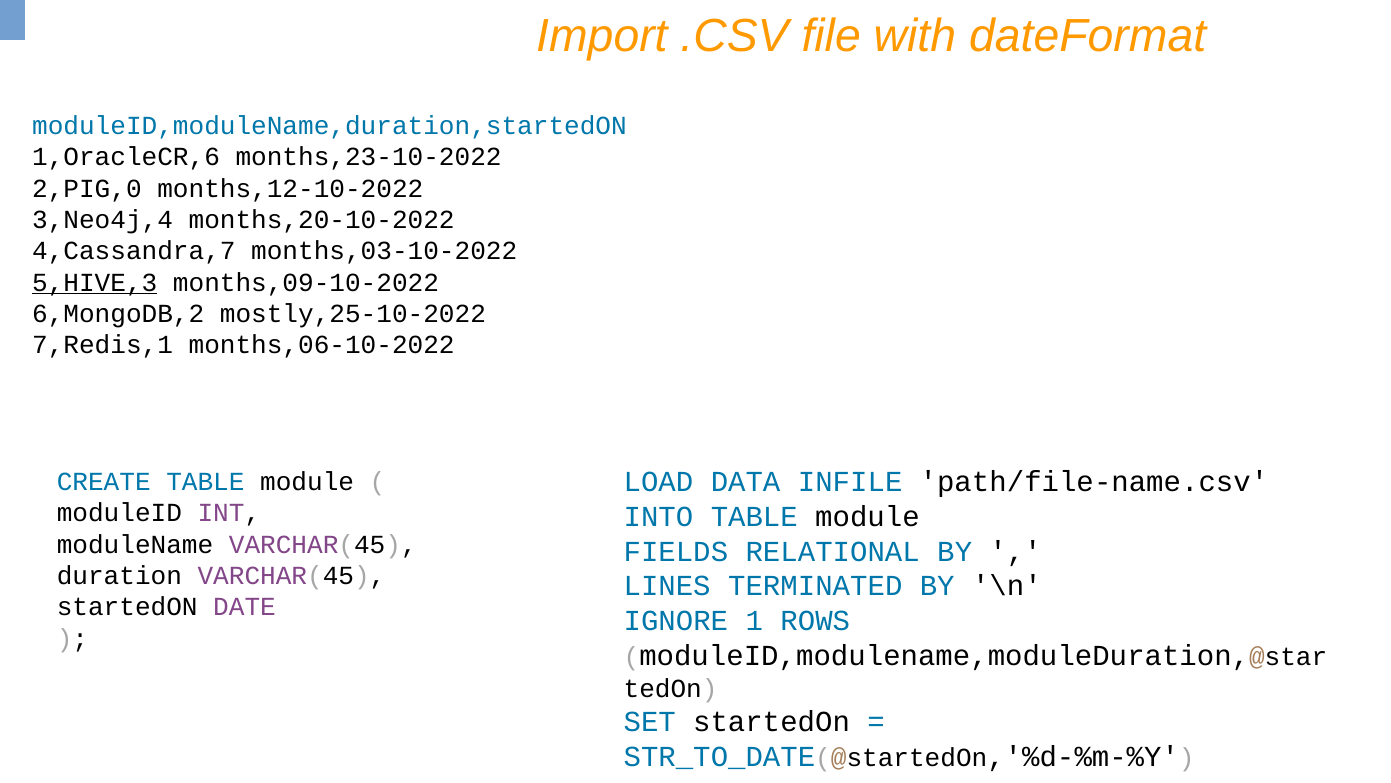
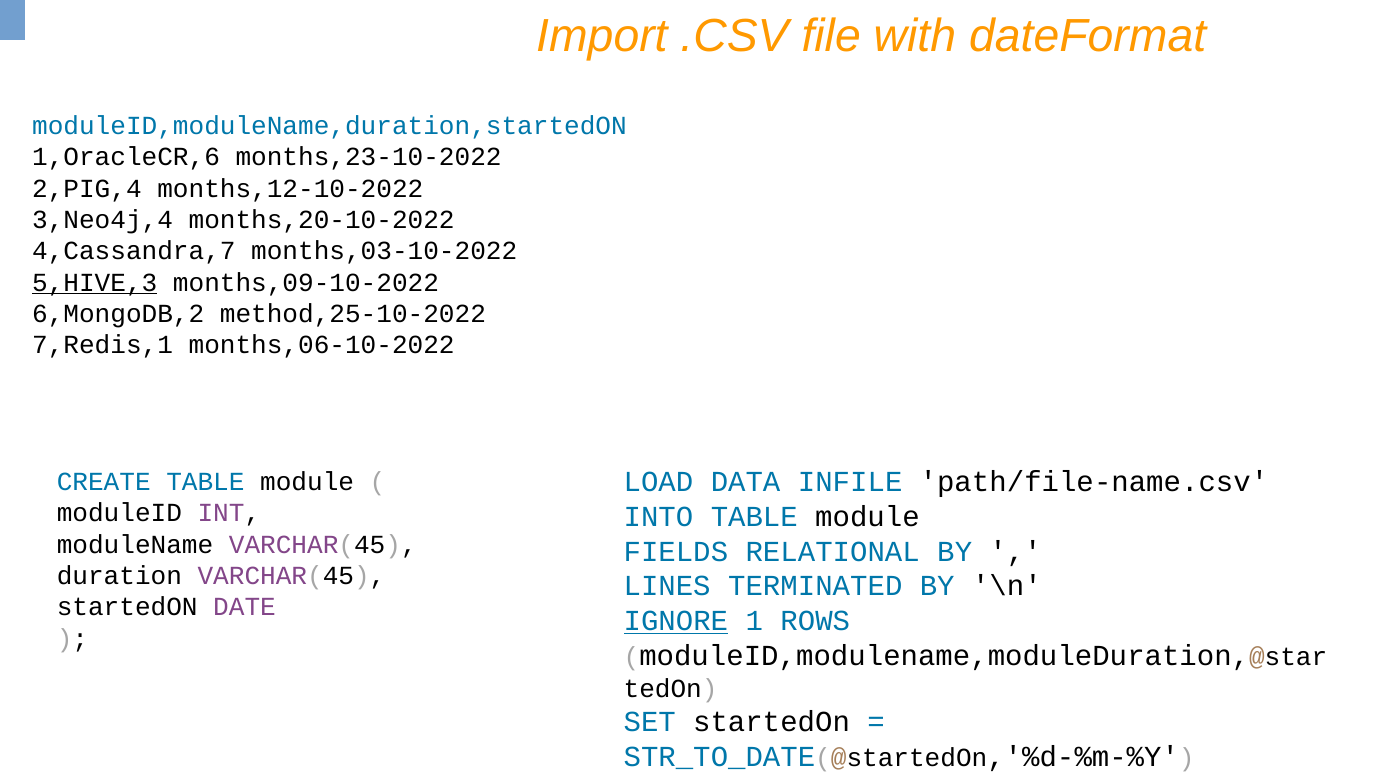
2,PIG,0: 2,PIG,0 -> 2,PIG,4
mostly,25-10-2022: mostly,25-10-2022 -> method,25-10-2022
IGNORE underline: none -> present
